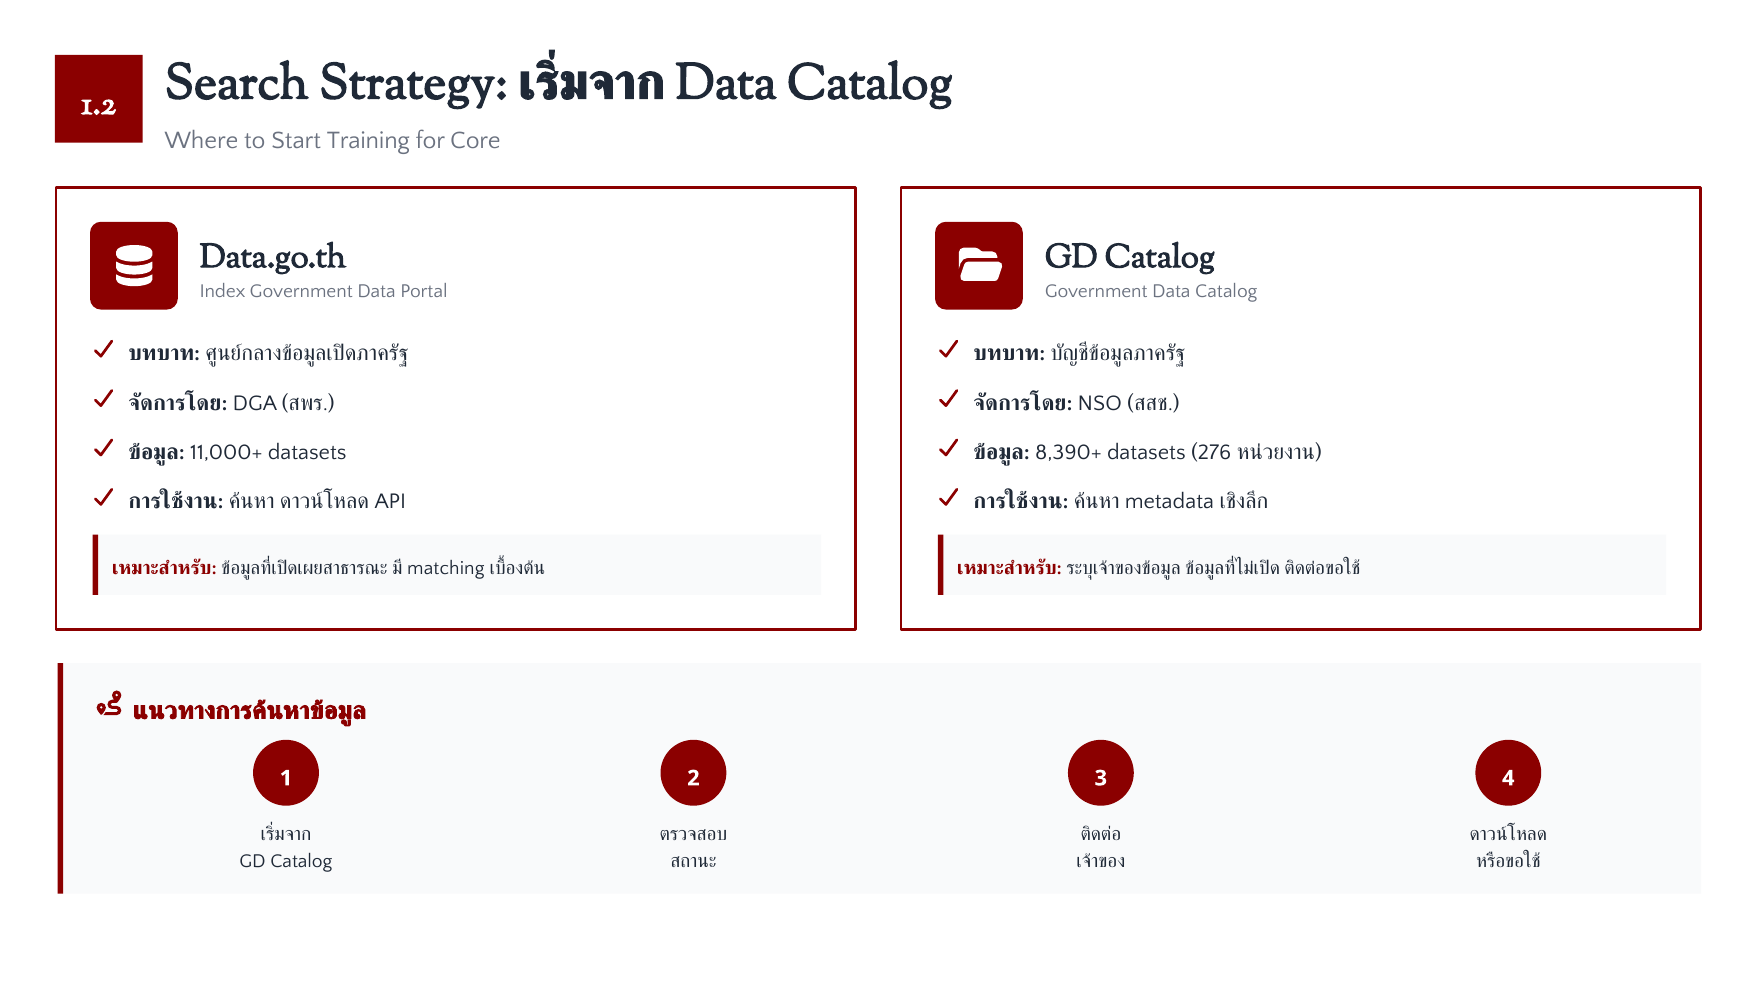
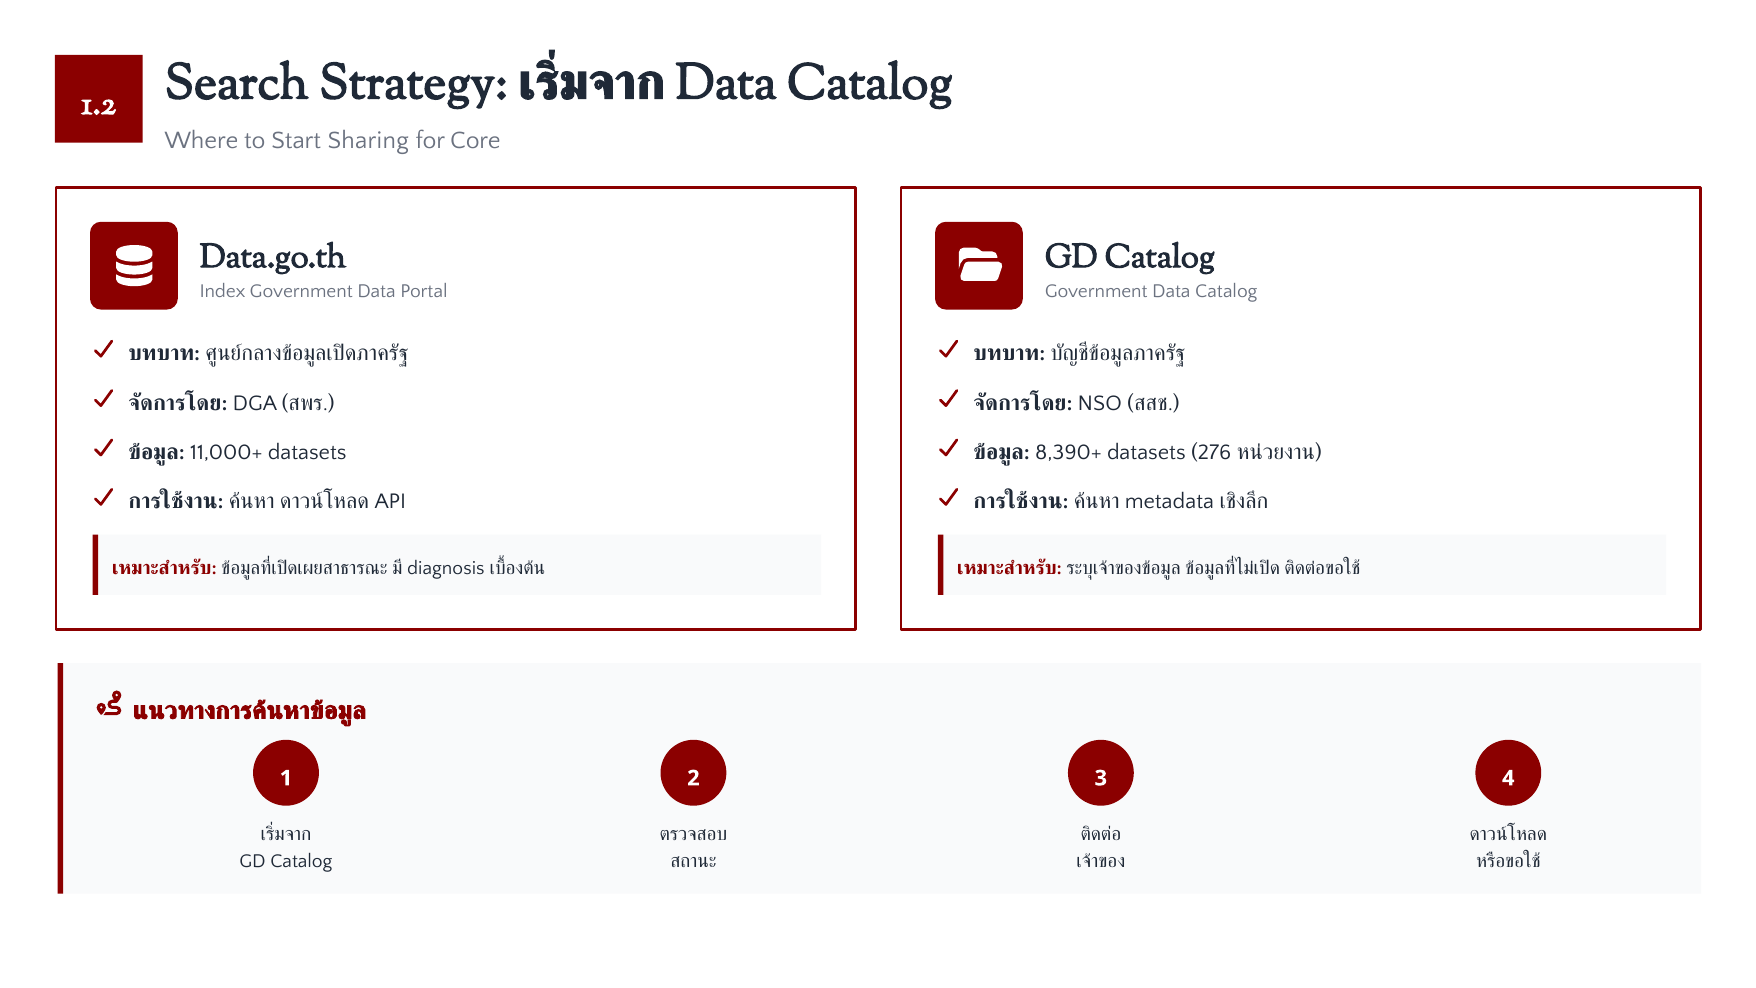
Training: Training -> Sharing
matching: matching -> diagnosis
